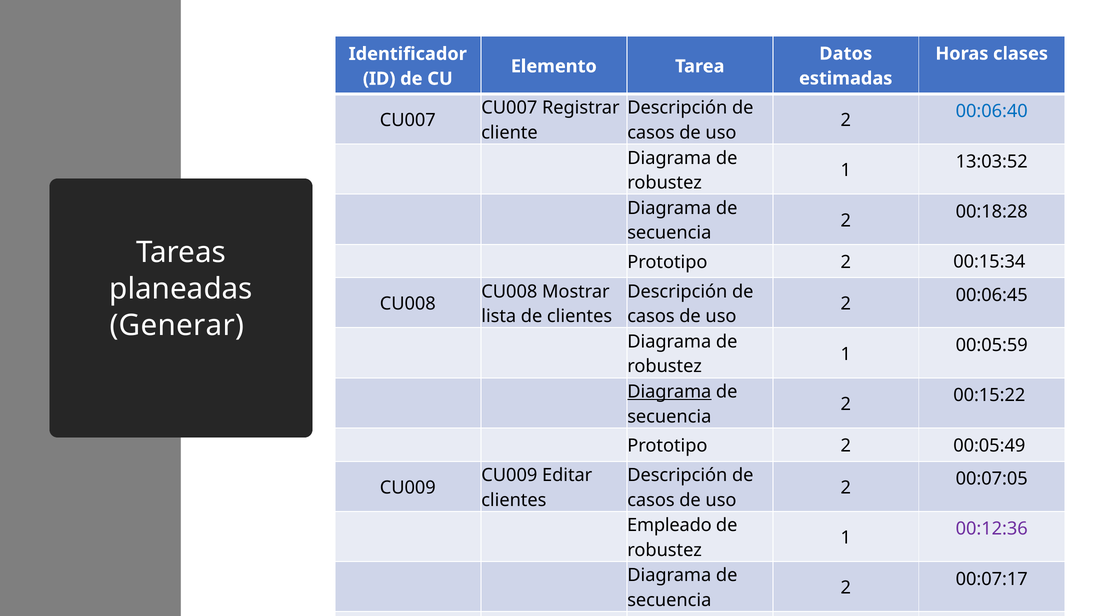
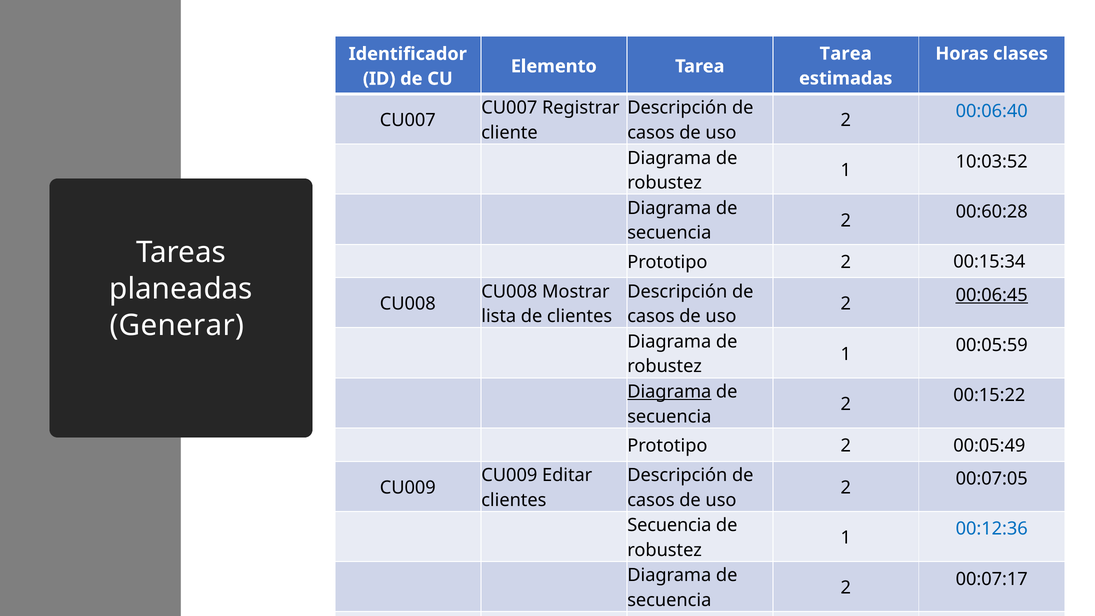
Datos at (846, 54): Datos -> Tarea
13:03:52: 13:03:52 -> 10:03:52
00:18:28: 00:18:28 -> 00:60:28
00:06:45 underline: none -> present
Empleado at (669, 525): Empleado -> Secuencia
00:12:36 colour: purple -> blue
